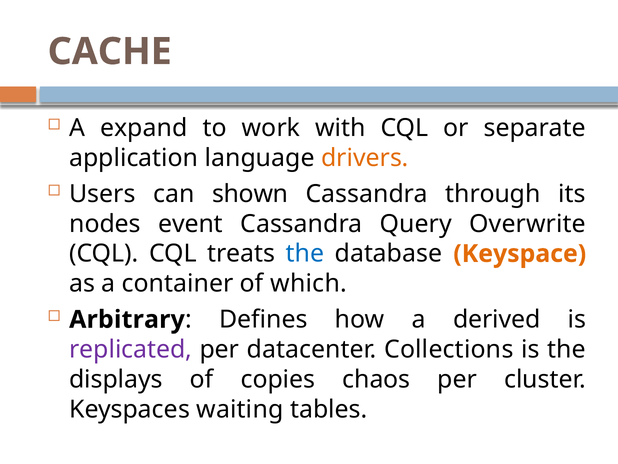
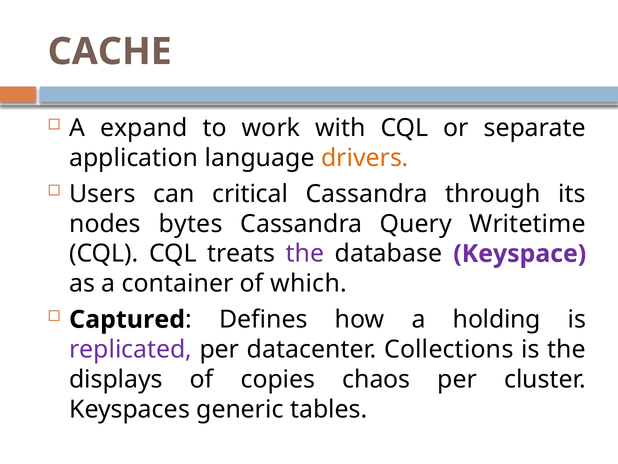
shown: shown -> critical
event: event -> bytes
Overwrite: Overwrite -> Writetime
the at (305, 253) colour: blue -> purple
Keyspace colour: orange -> purple
Arbitrary: Arbitrary -> Captured
derived: derived -> holding
waiting: waiting -> generic
